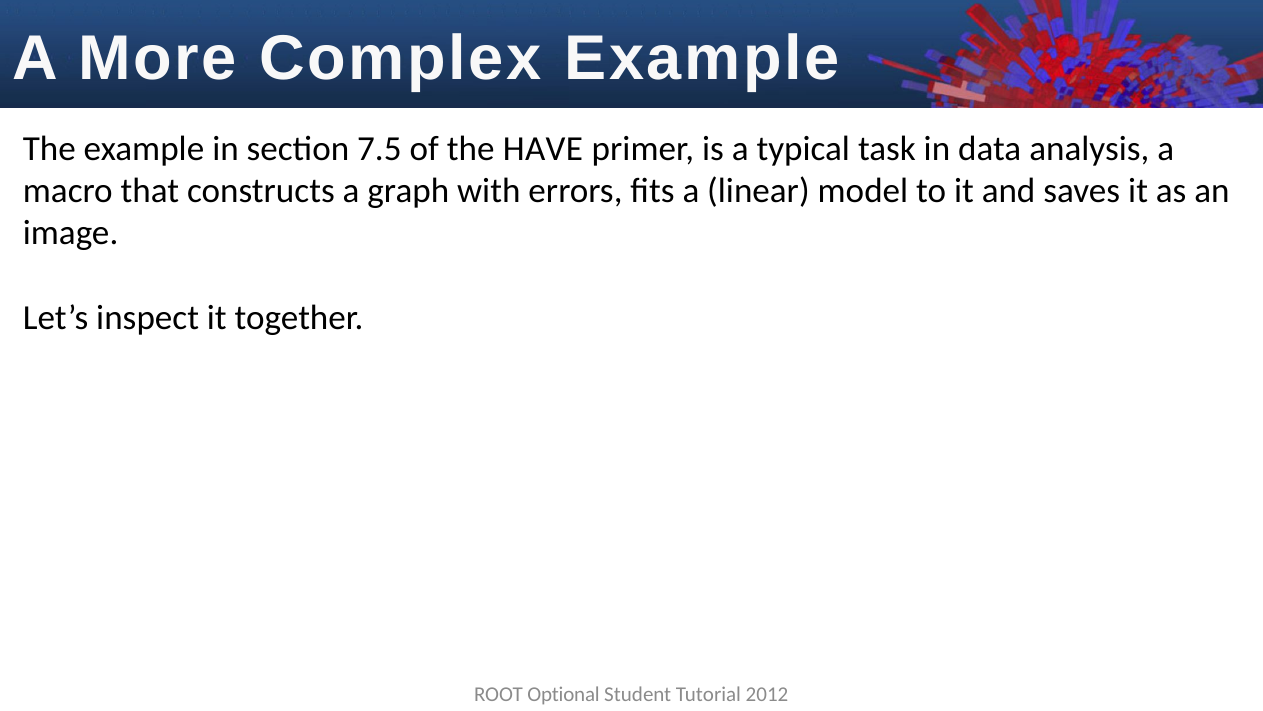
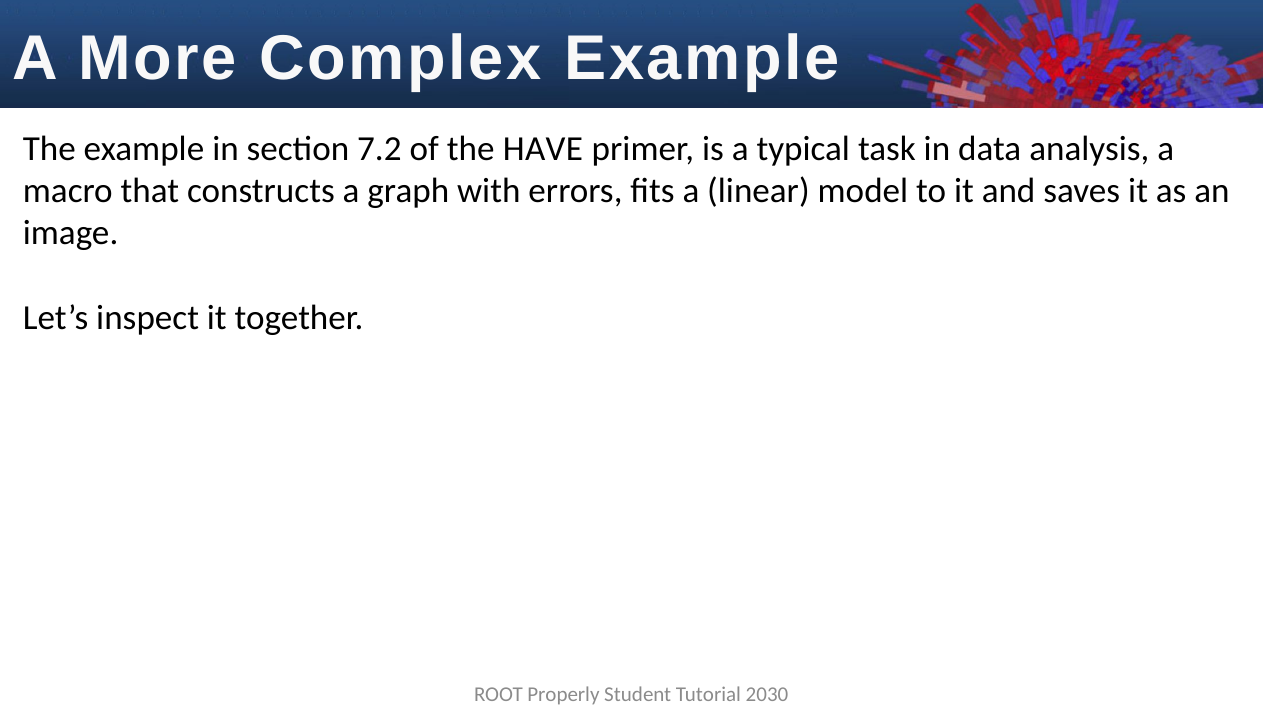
7.5: 7.5 -> 7.2
Optional: Optional -> Properly
2012: 2012 -> 2030
